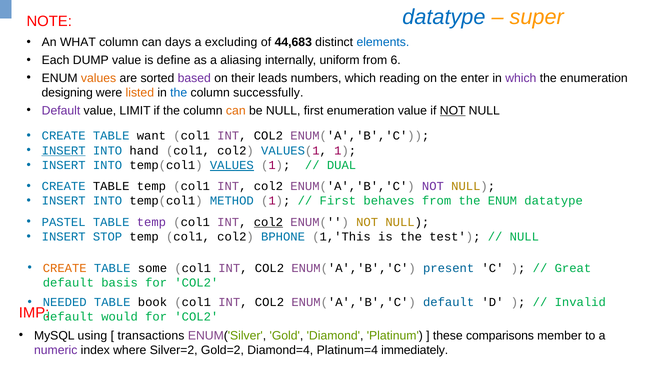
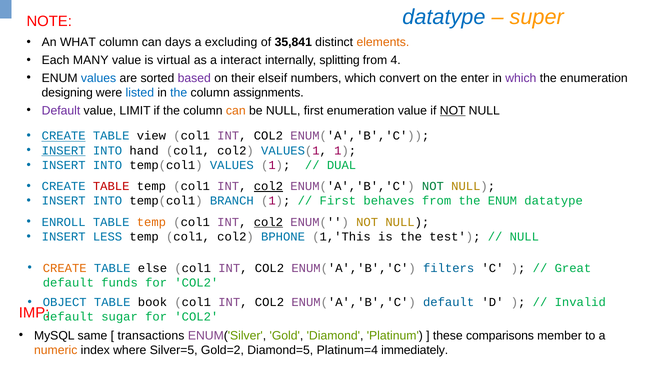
44,683: 44,683 -> 35,841
elements colour: blue -> orange
DUMP: DUMP -> MANY
define: define -> virtual
aliasing: aliasing -> interact
uniform: uniform -> splitting
6: 6 -> 4
values at (99, 78) colour: orange -> blue
leads: leads -> elseif
reading: reading -> convert
listed colour: orange -> blue
successfully: successfully -> assignments
CREATE at (64, 136) underline: none -> present
want: want -> view
VALUES at (232, 165) underline: present -> none
TABLE at (111, 186) colour: black -> red
col2 at (268, 186) underline: none -> present
NOT at (433, 186) colour: purple -> green
METHOD: METHOD -> BRANCH
PASTEL: PASTEL -> ENROLL
temp at (151, 222) colour: purple -> orange
STOP: STOP -> LESS
some: some -> else
present: present -> filters
basis: basis -> funds
NEEDED: NEEDED -> OBJECT
would: would -> sugar
using: using -> same
numeric colour: purple -> orange
Silver=2: Silver=2 -> Silver=5
Diamond=4: Diamond=4 -> Diamond=5
